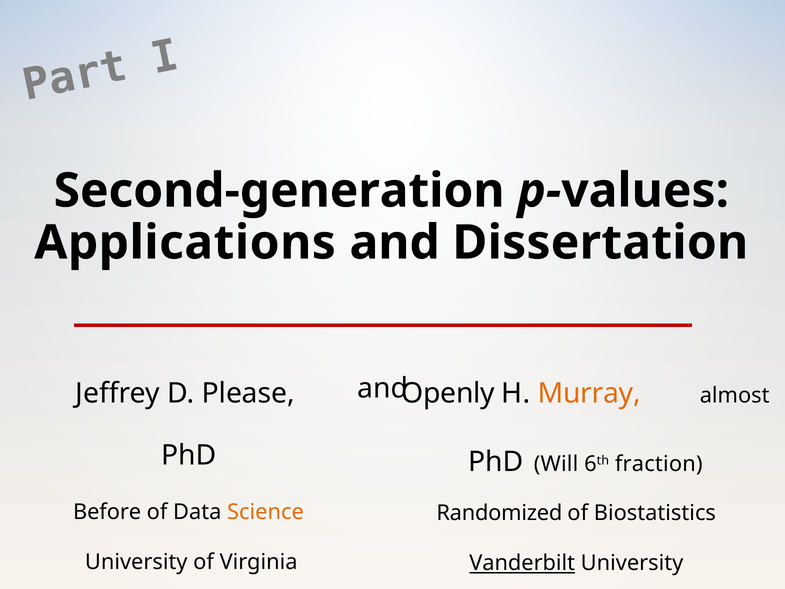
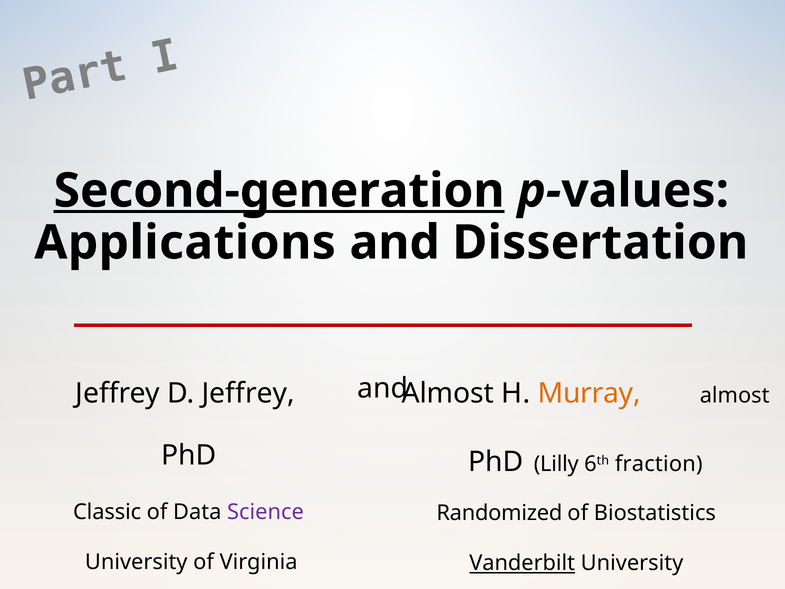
Second-generation underline: none -> present
D Please: Please -> Jeffrey
Openly at (448, 393): Openly -> Almost
Will: Will -> Lilly
Before: Before -> Classic
Science colour: orange -> purple
